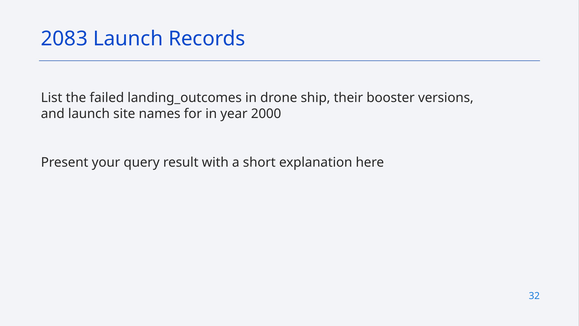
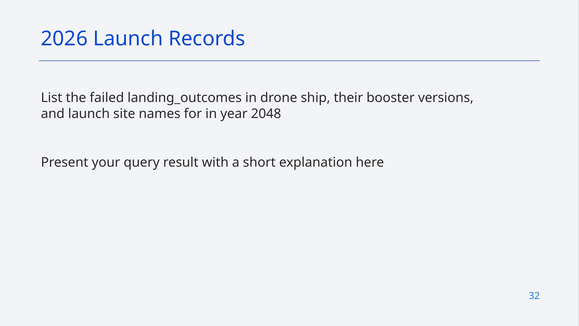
2083: 2083 -> 2026
2000: 2000 -> 2048
